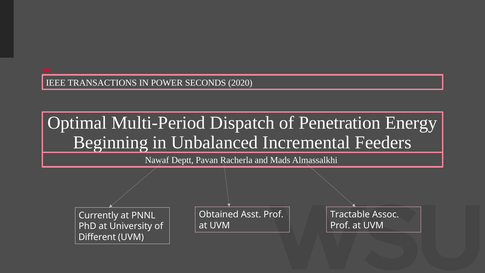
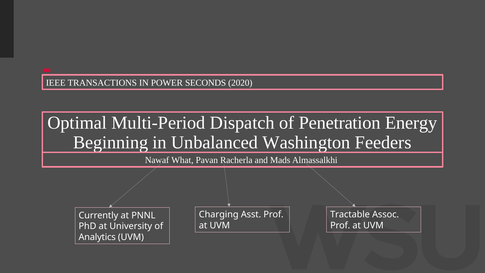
Incremental: Incremental -> Washington
Deptt: Deptt -> What
Obtained: Obtained -> Charging
Different: Different -> Analytics
